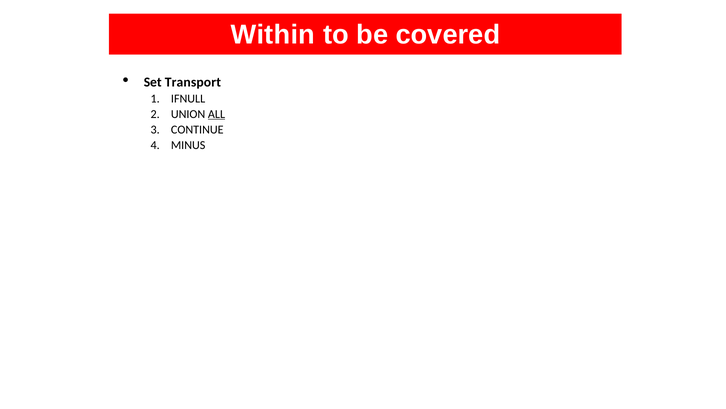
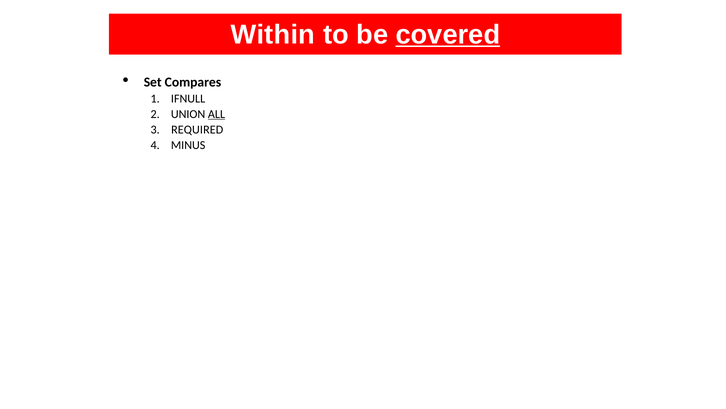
covered underline: none -> present
Transport: Transport -> Compares
CONTINUE: CONTINUE -> REQUIRED
